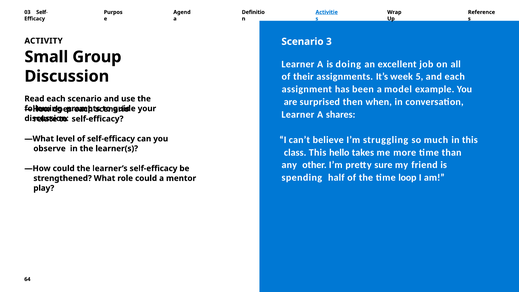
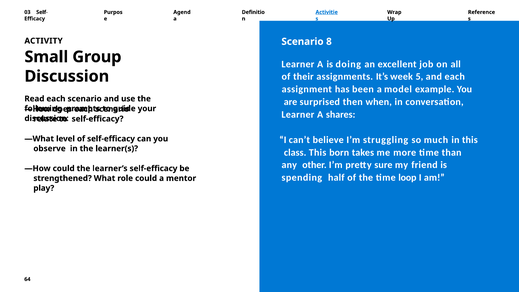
3: 3 -> 8
hello: hello -> born
